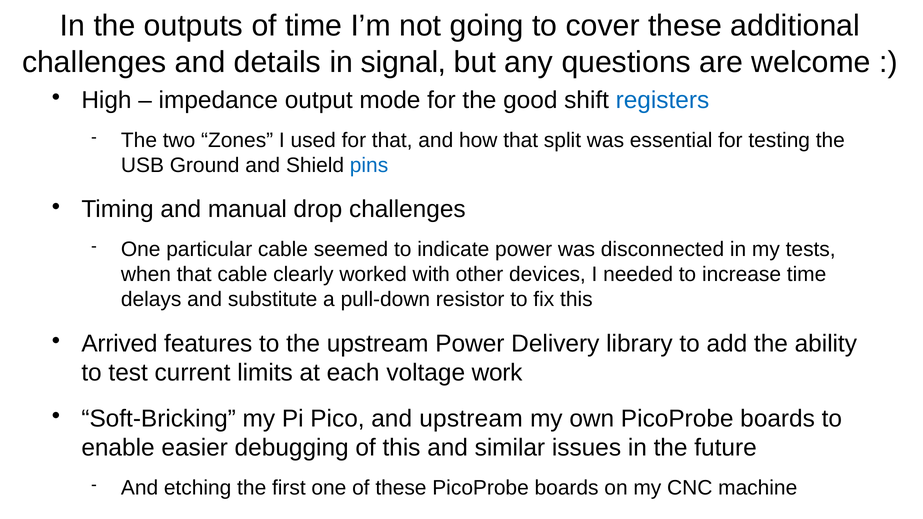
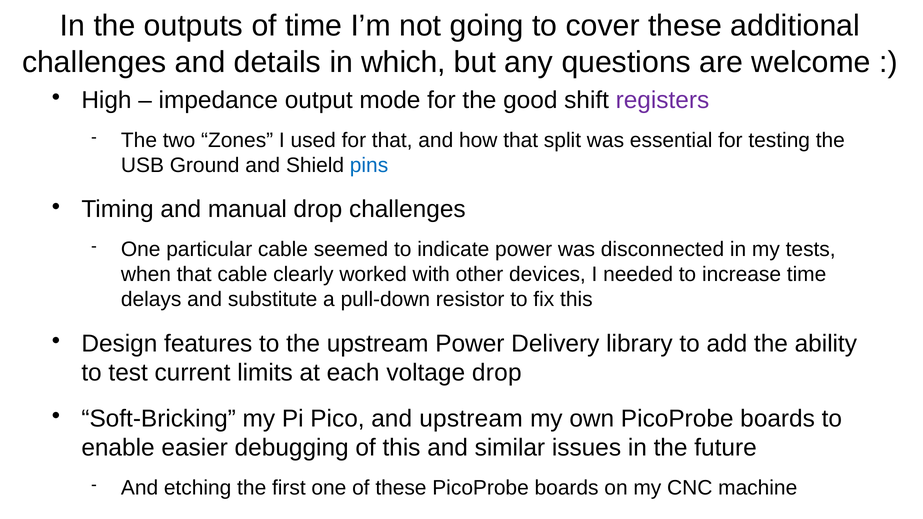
signal: signal -> which
registers colour: blue -> purple
Arrived: Arrived -> Design
voltage work: work -> drop
